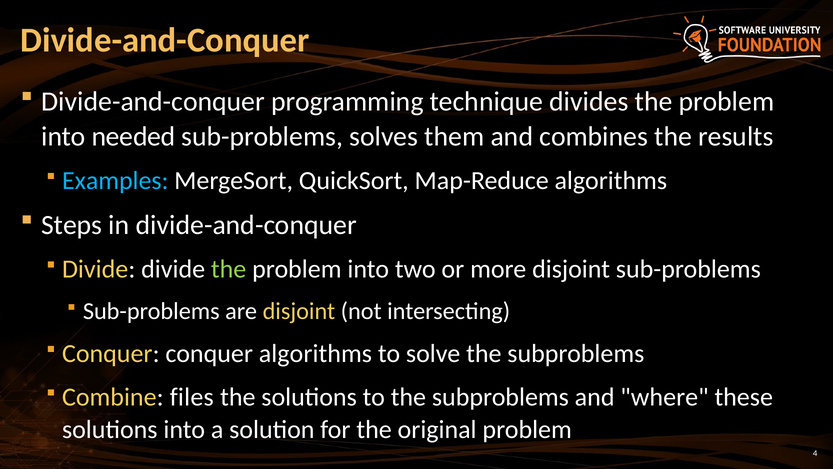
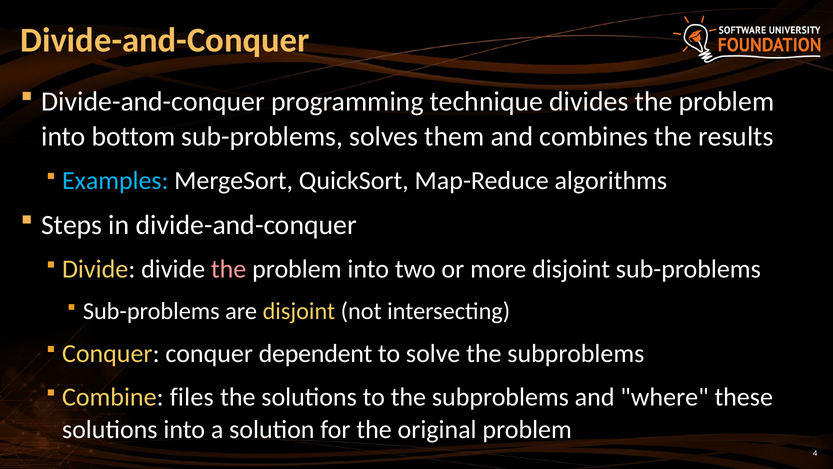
needed: needed -> bottom
the at (229, 269) colour: light green -> pink
conquer algorithms: algorithms -> dependent
